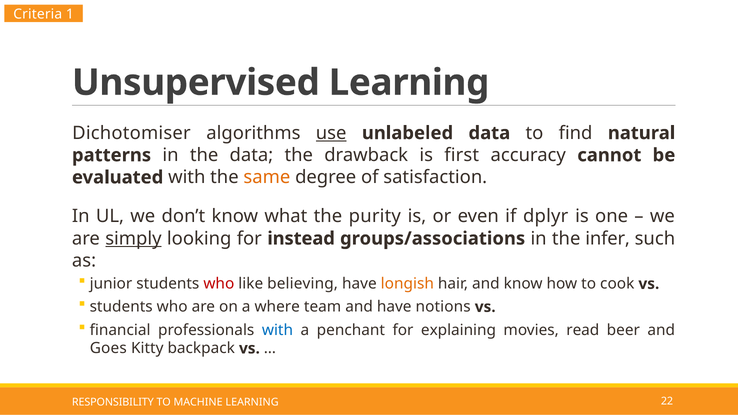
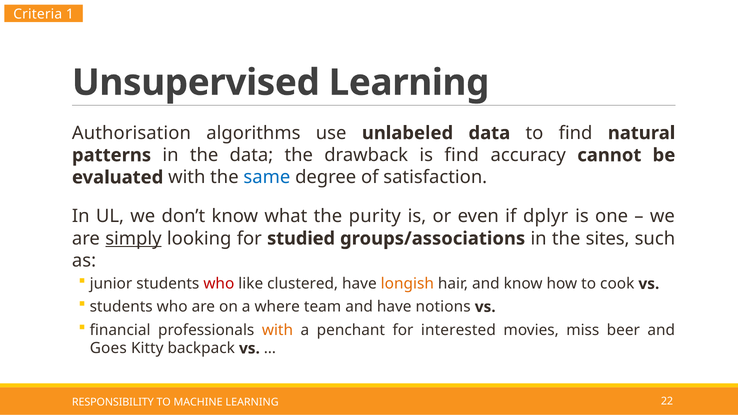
Dichotomiser: Dichotomiser -> Authorisation
use underline: present -> none
is first: first -> find
same colour: orange -> blue
instead: instead -> studied
infer: infer -> sites
believing: believing -> clustered
with at (277, 330) colour: blue -> orange
explaining: explaining -> interested
read: read -> miss
